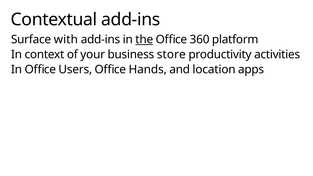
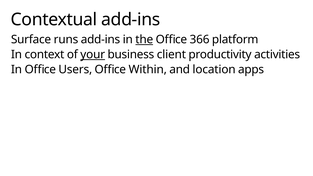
with: with -> runs
360: 360 -> 366
your underline: none -> present
store: store -> client
Hands: Hands -> Within
